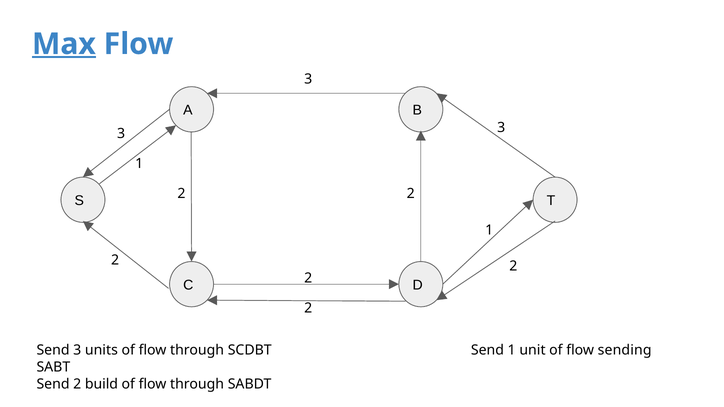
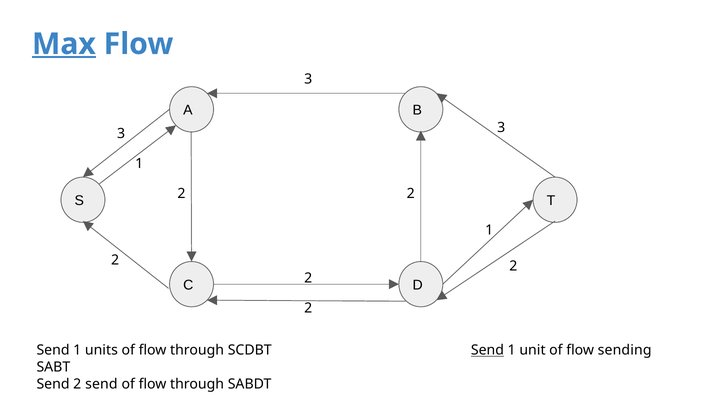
3 at (77, 350): 3 -> 1
Send at (487, 350) underline: none -> present
2 build: build -> send
